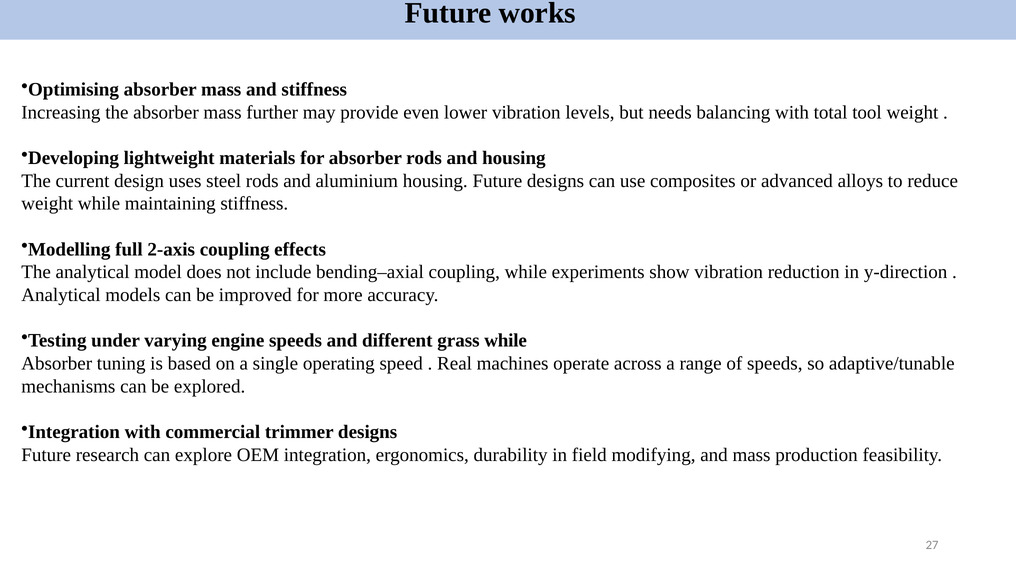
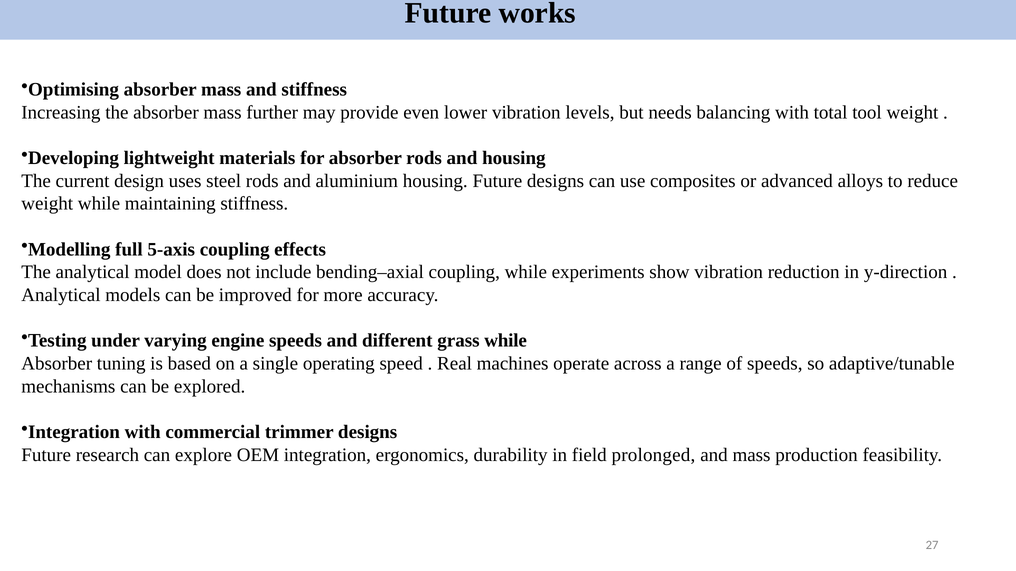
2-axis: 2-axis -> 5-axis
modifying: modifying -> prolonged
